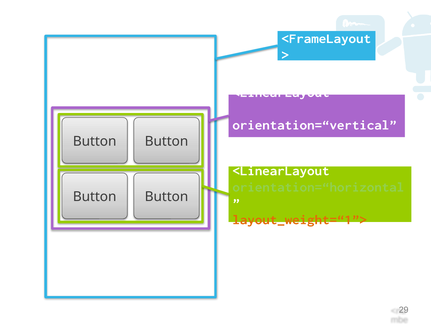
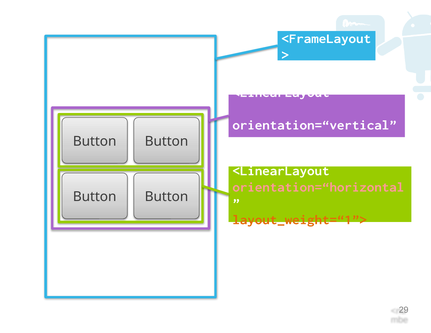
orientation=“horizontal colour: light green -> pink
